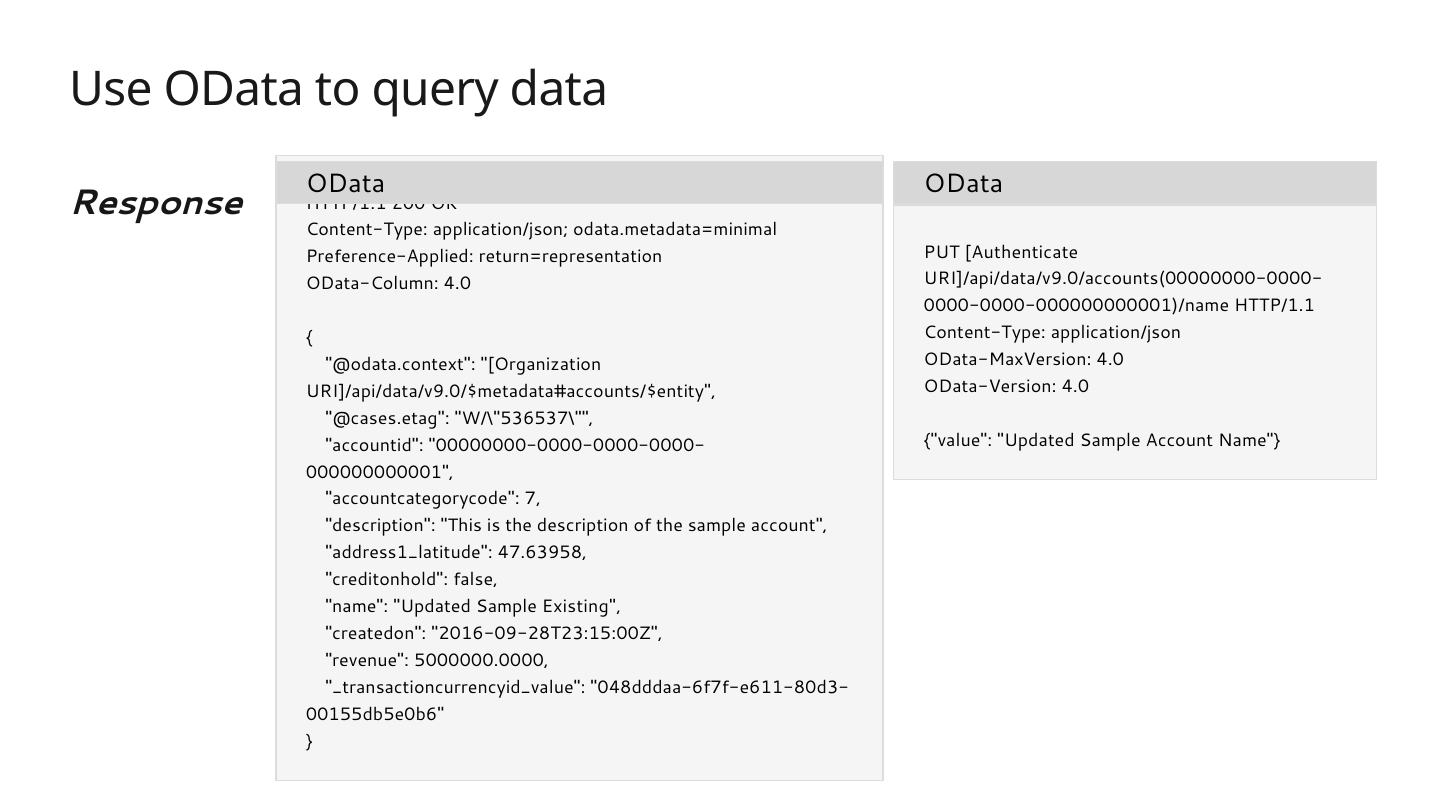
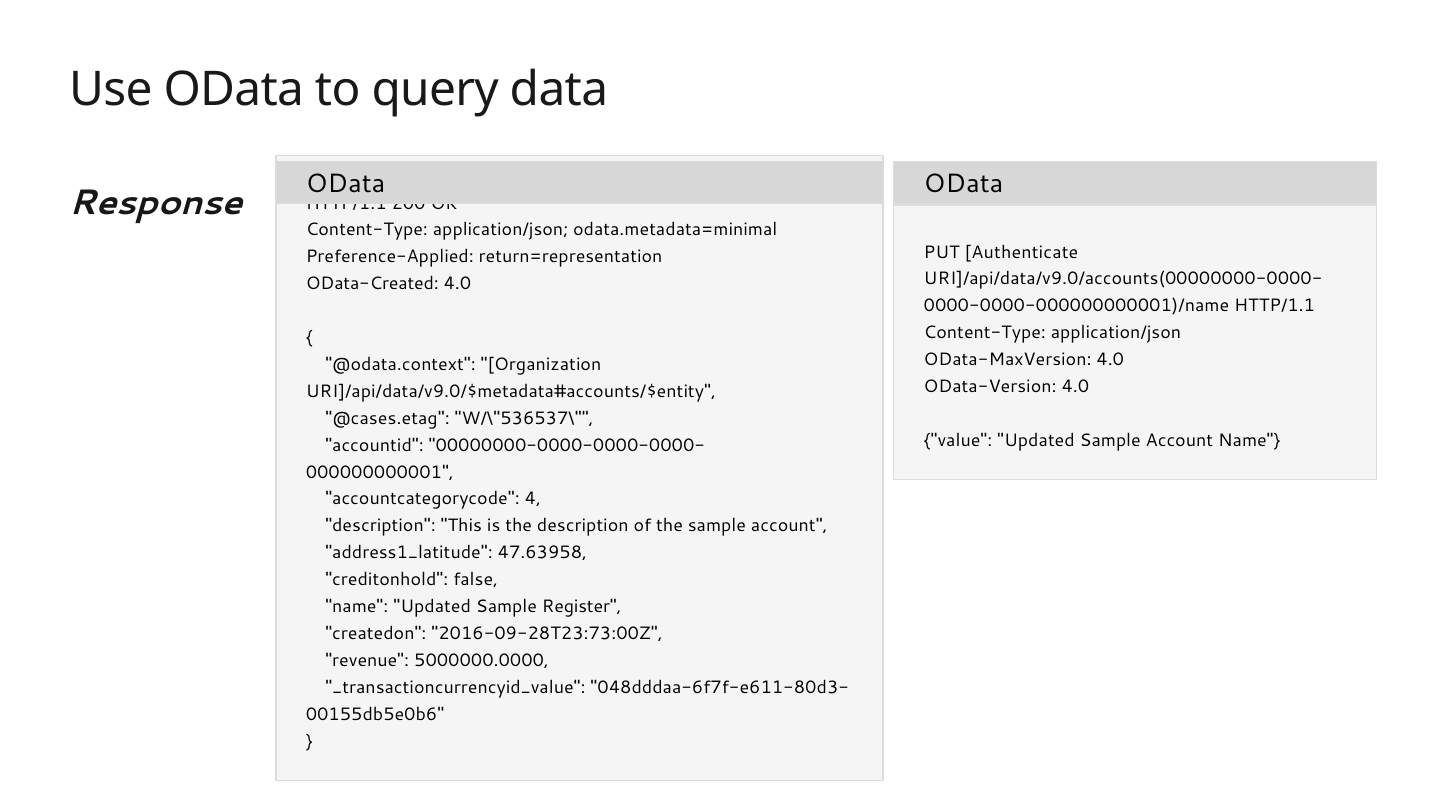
OData-Column: OData-Column -> OData-Created
7: 7 -> 4
Existing: Existing -> Register
2016-09-28T23:15:00Z: 2016-09-28T23:15:00Z -> 2016-09-28T23:73:00Z
